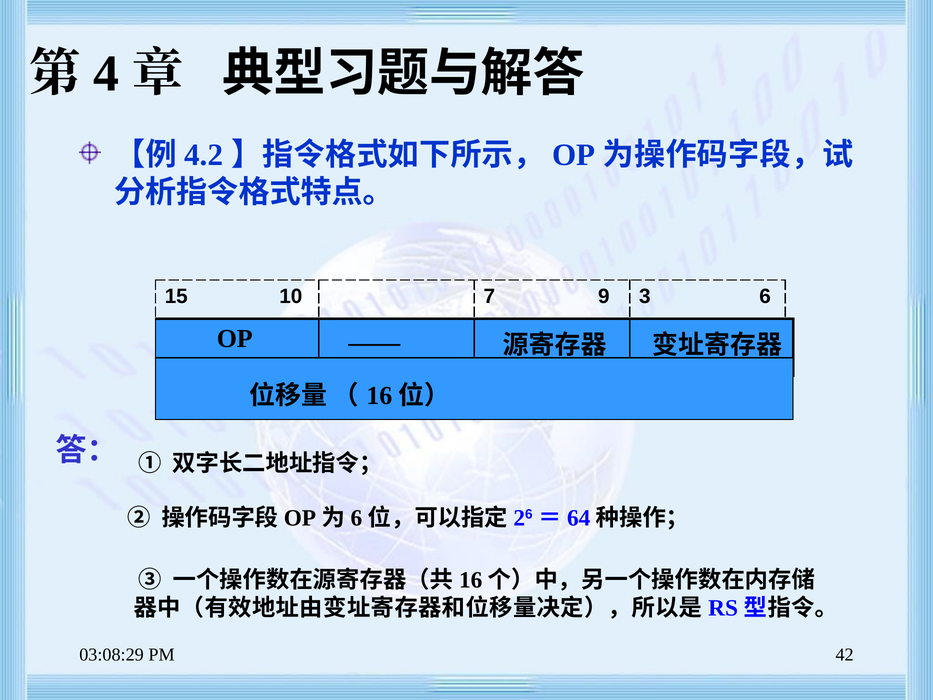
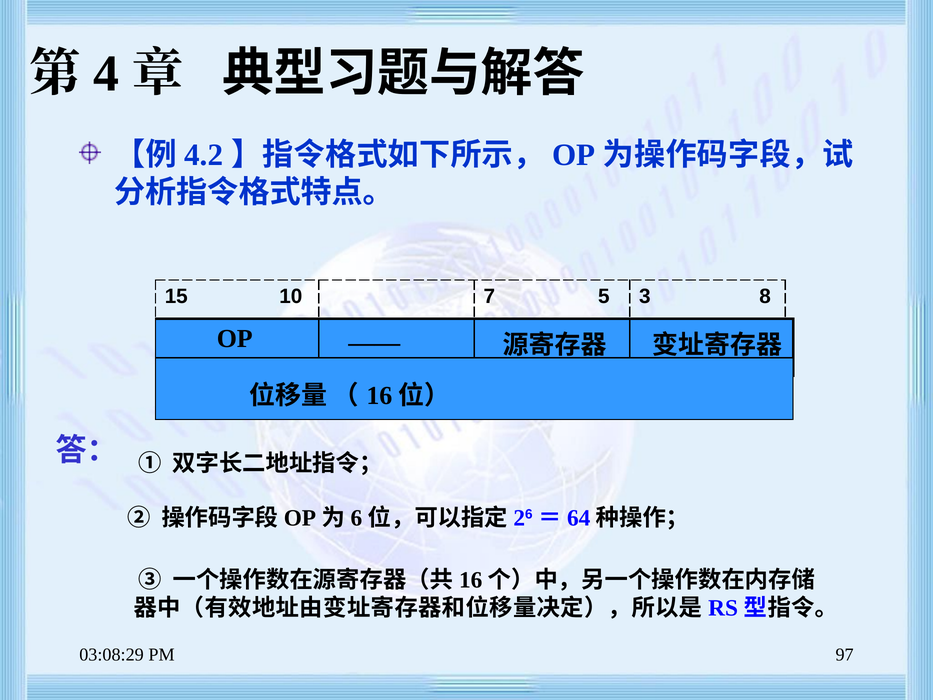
9: 9 -> 5
6: 6 -> 8
42: 42 -> 97
